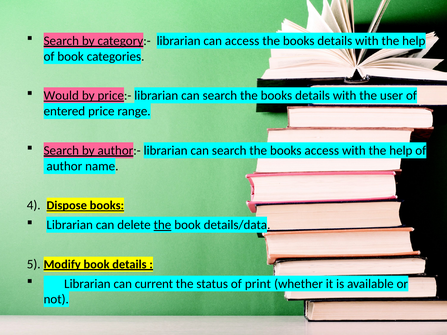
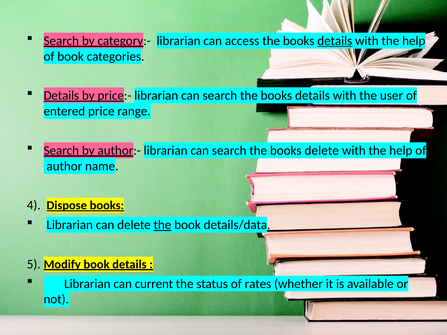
details at (335, 41) underline: none -> present
Would at (61, 96): Would -> Details
books access: access -> delete
print: print -> rates
